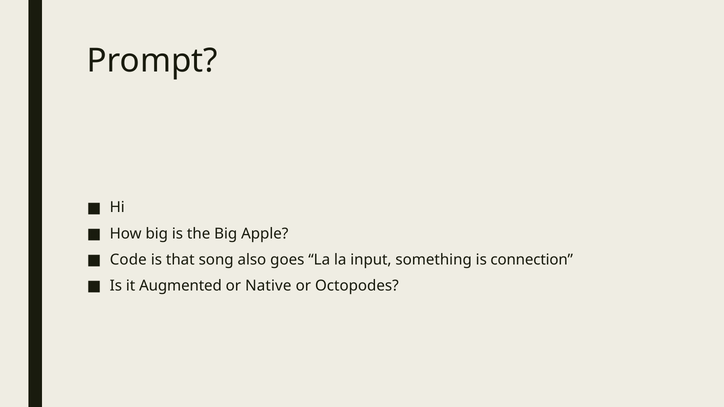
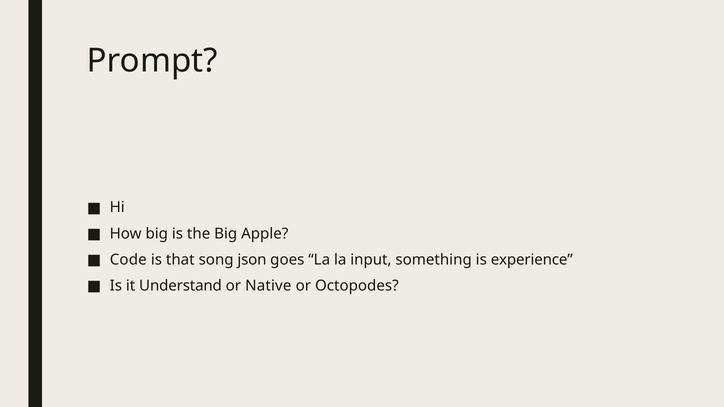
also: also -> json
connection: connection -> experience
Augmented: Augmented -> Understand
